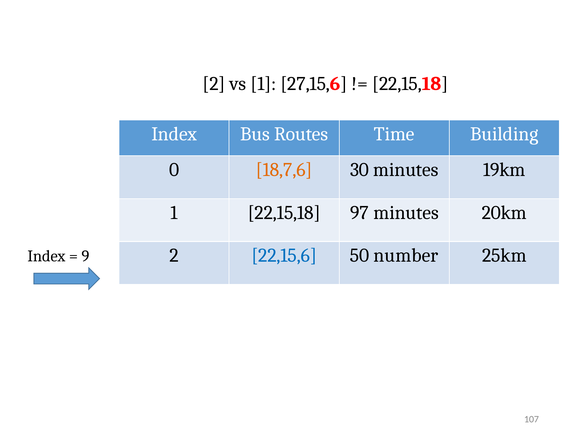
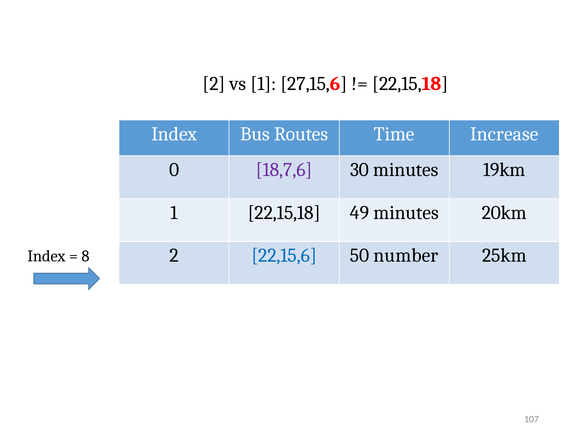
Building: Building -> Increase
18,7,6 colour: orange -> purple
97: 97 -> 49
9: 9 -> 8
